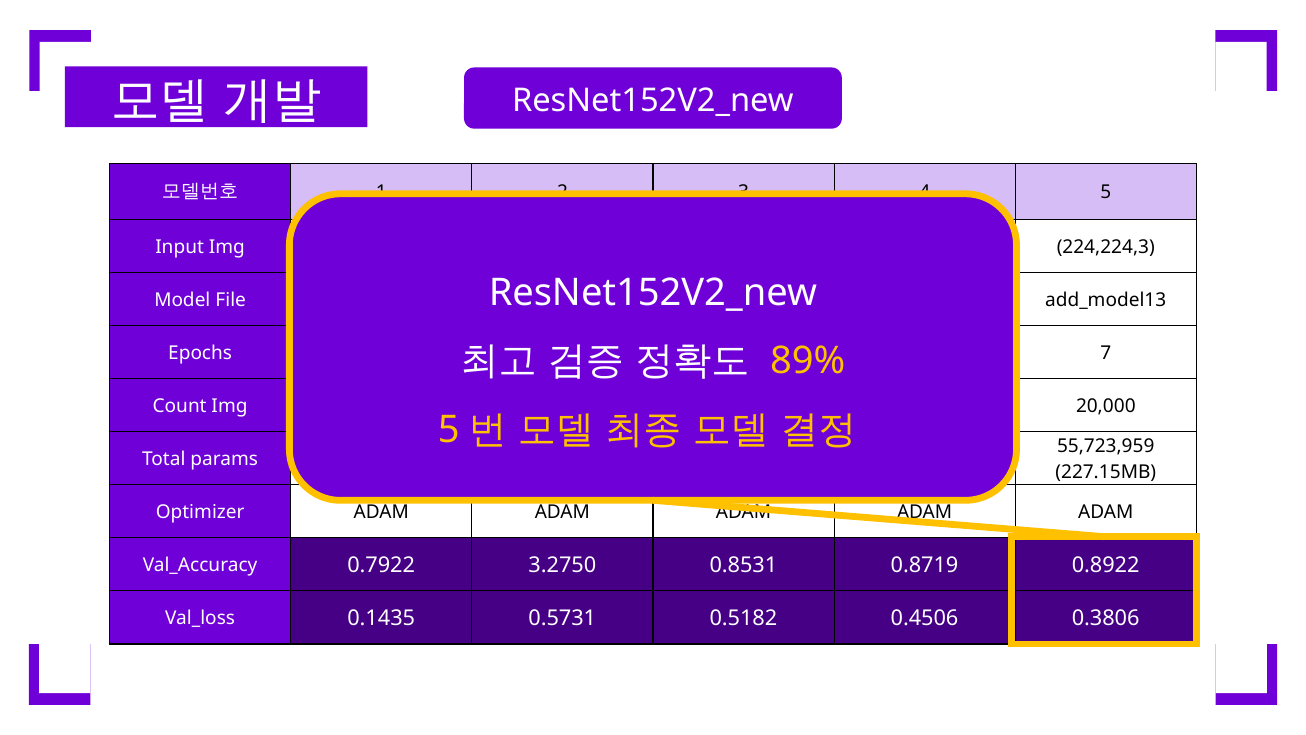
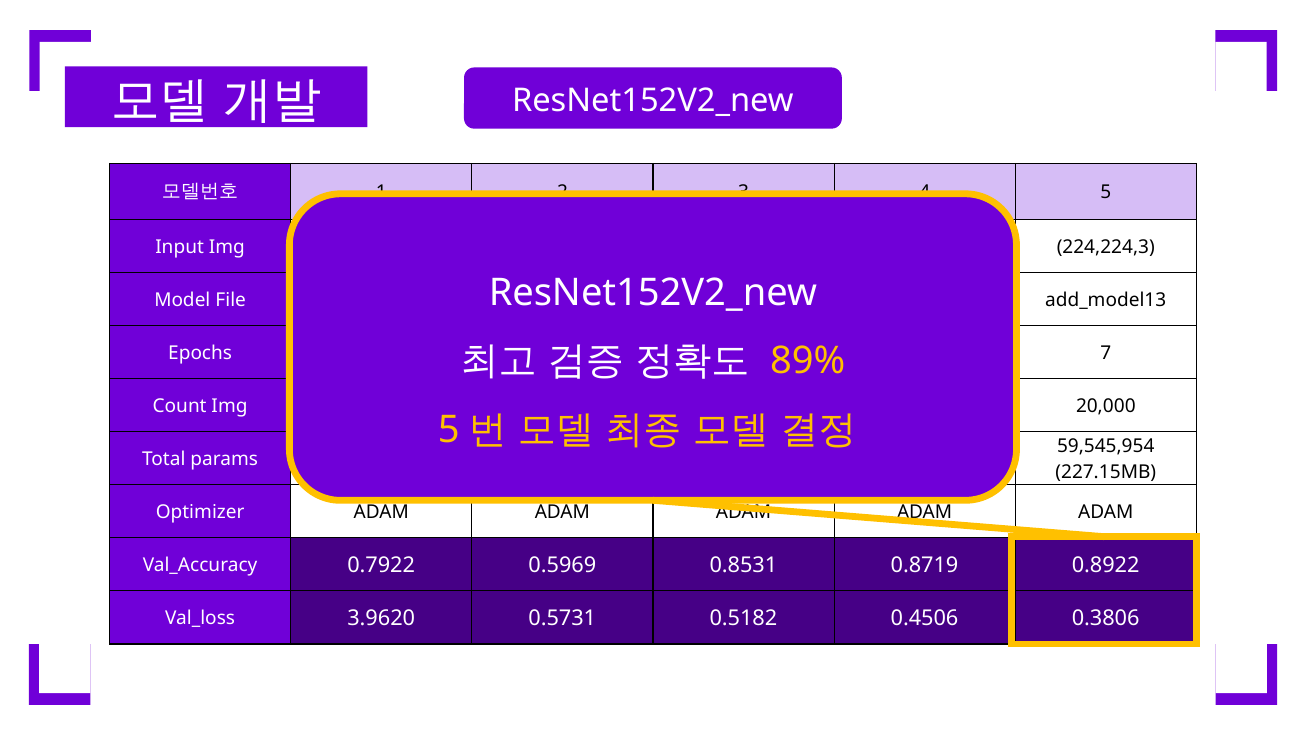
55,723,959: 55,723,959 -> 59,545,954
3.2750: 3.2750 -> 0.5969
0.1435: 0.1435 -> 3.9620
